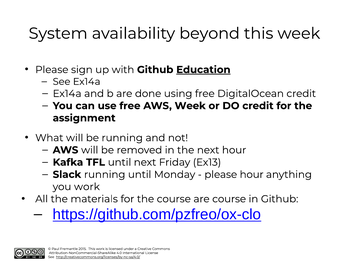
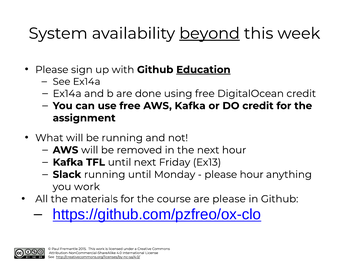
beyond underline: none -> present
AWS Week: Week -> Kafka
are course: course -> please
